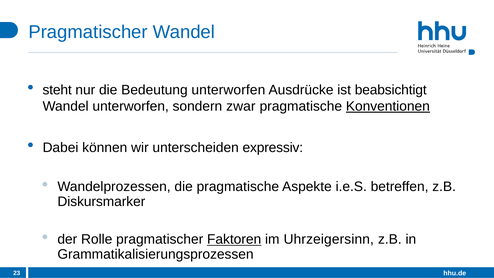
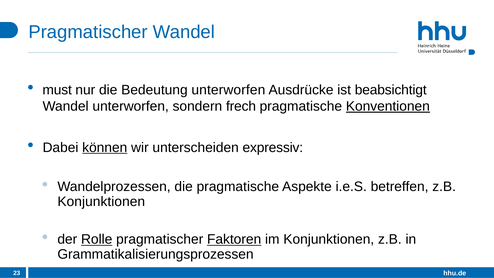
steht: steht -> must
zwar: zwar -> frech
können underline: none -> present
Diskursmarker at (101, 202): Diskursmarker -> Konjunktionen
Rolle underline: none -> present
im Uhrzeigersinn: Uhrzeigersinn -> Konjunktionen
